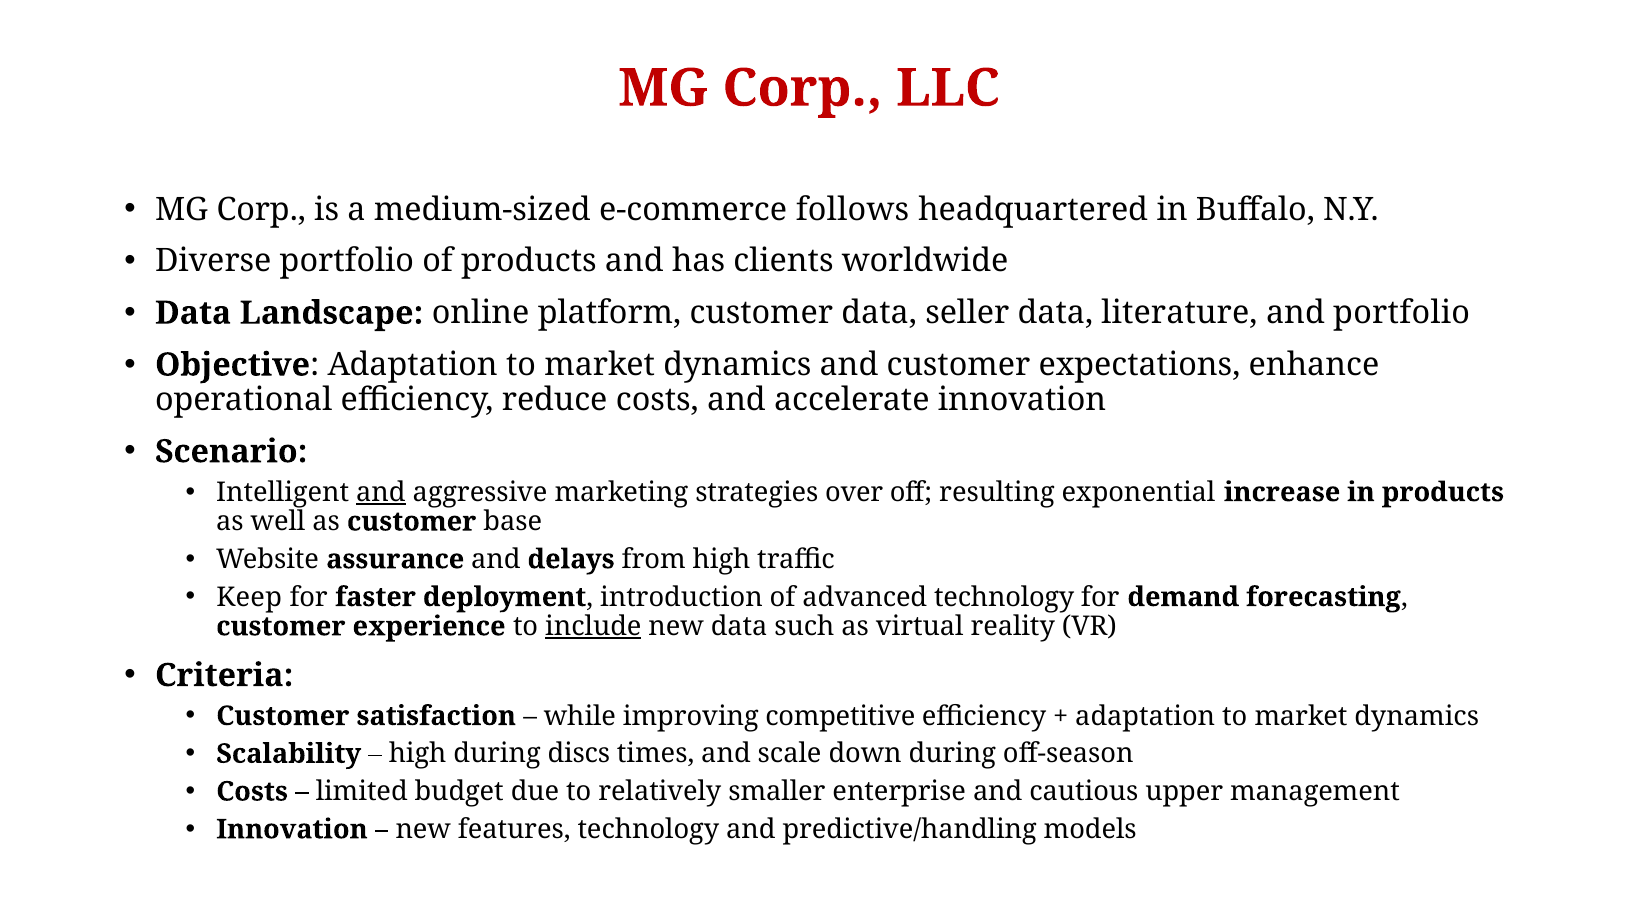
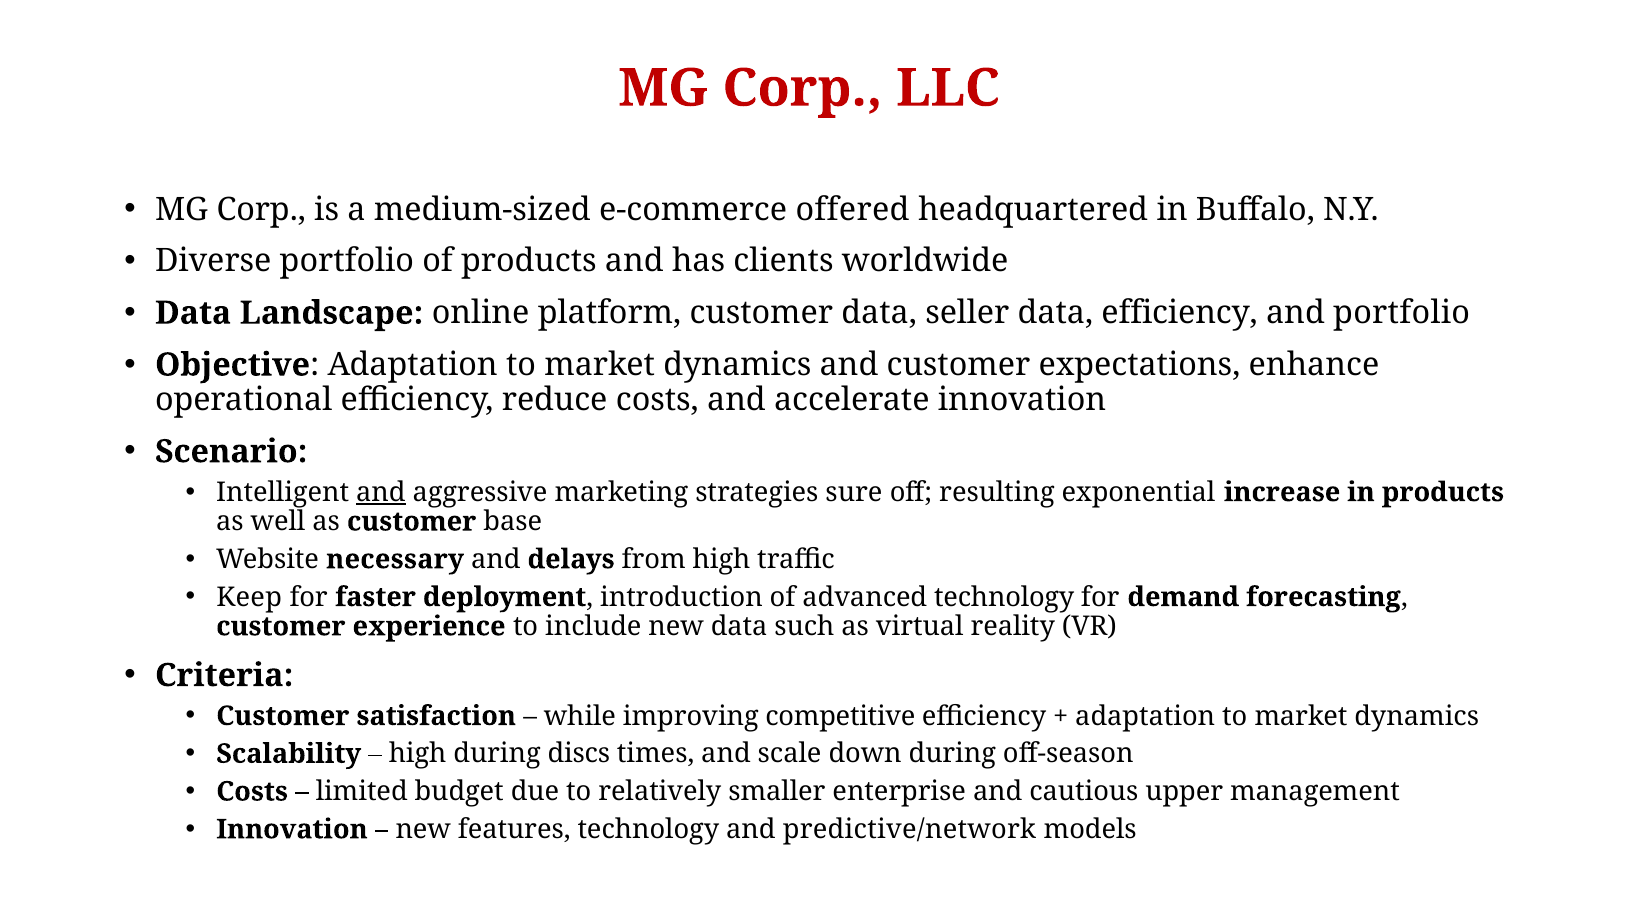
follows: follows -> offered
data literature: literature -> efficiency
over: over -> sure
assurance: assurance -> necessary
include underline: present -> none
predictive/handling: predictive/handling -> predictive/network
